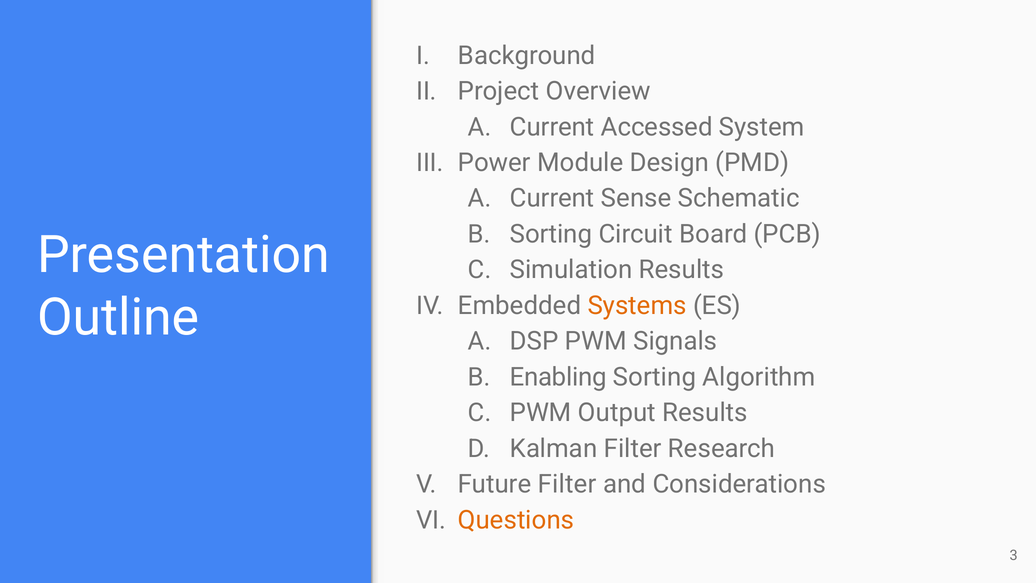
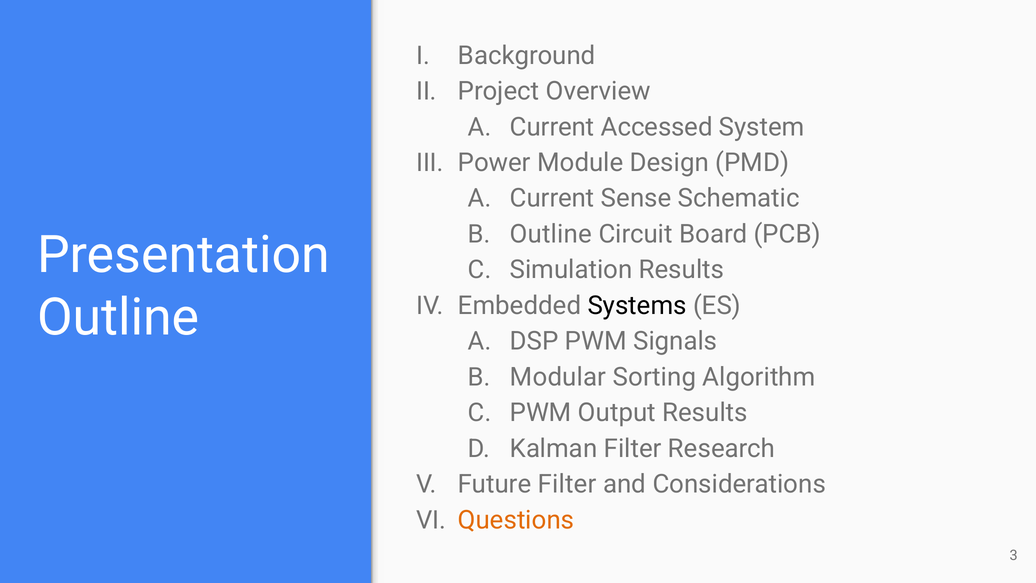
Sorting at (551, 234): Sorting -> Outline
Systems colour: orange -> black
Enabling: Enabling -> Modular
